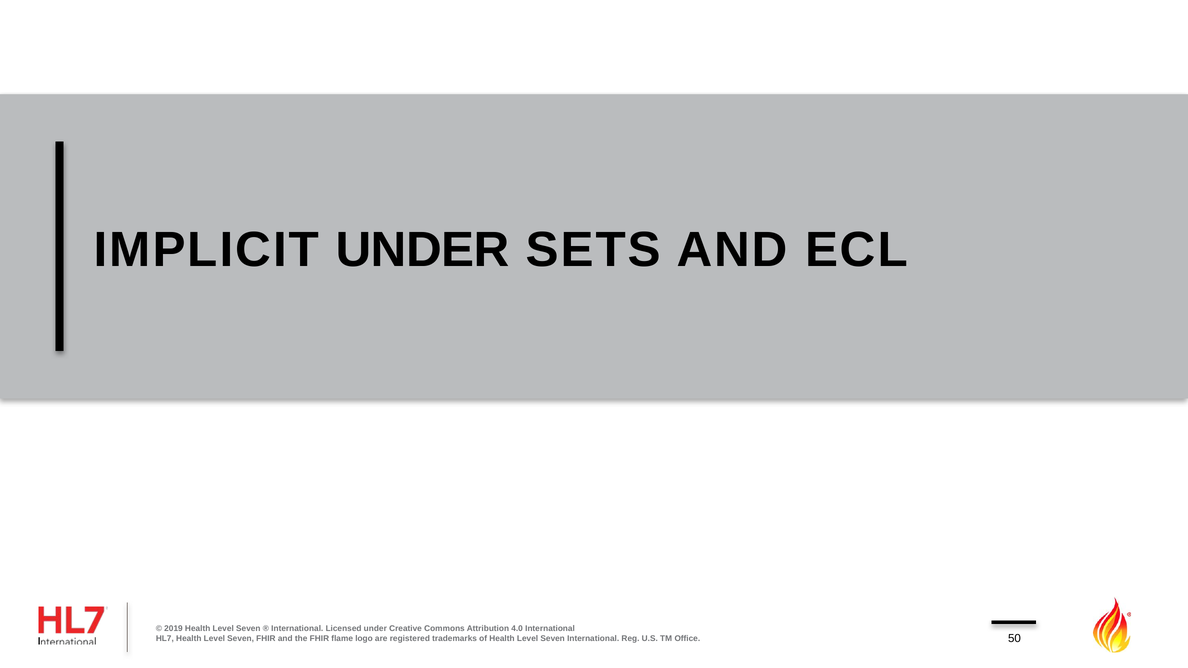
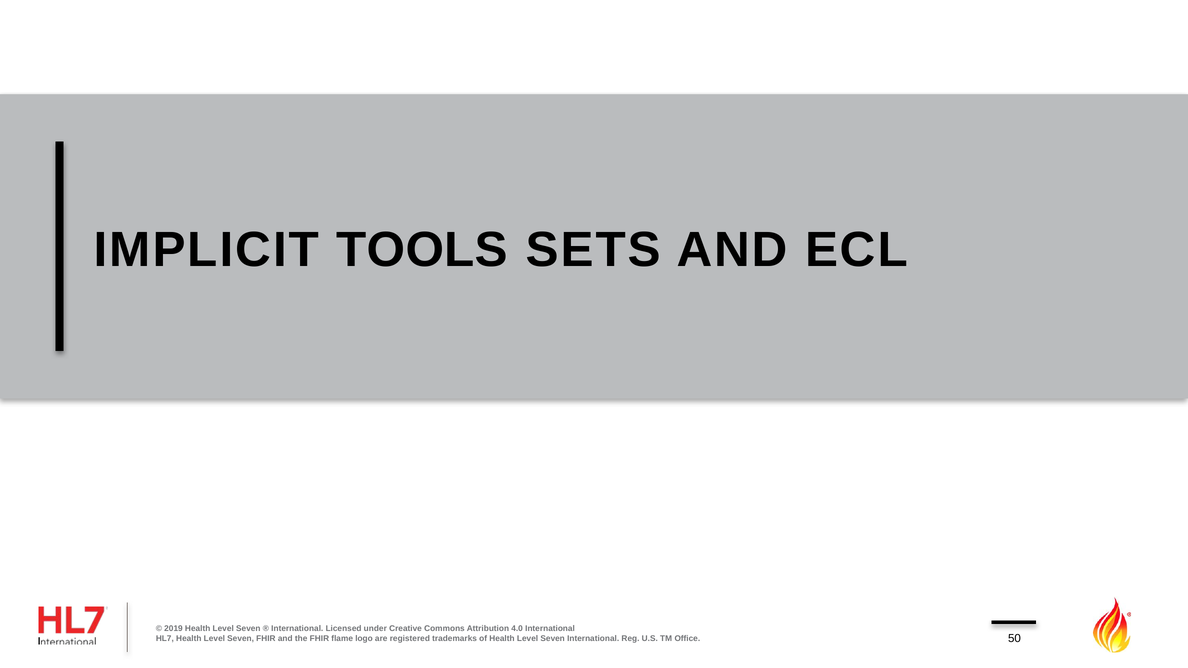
IMPLICIT UNDER: UNDER -> TOOLS
